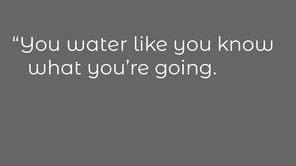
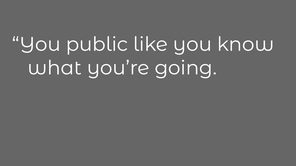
water: water -> public
